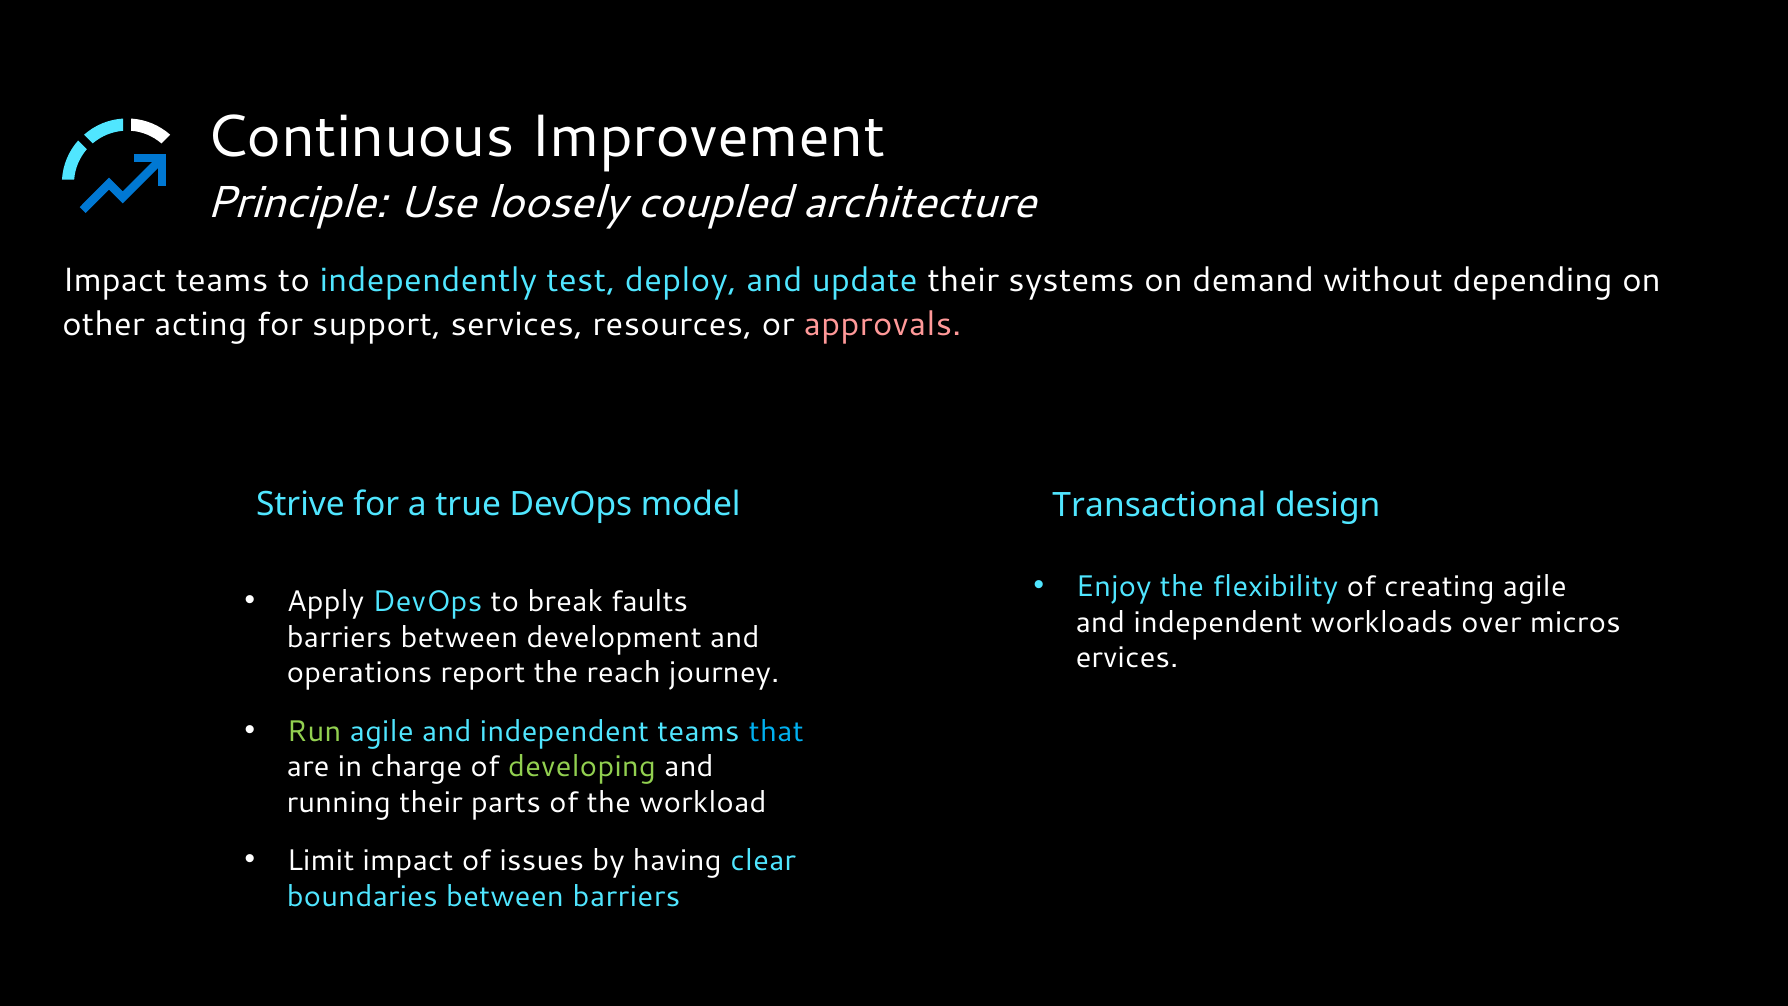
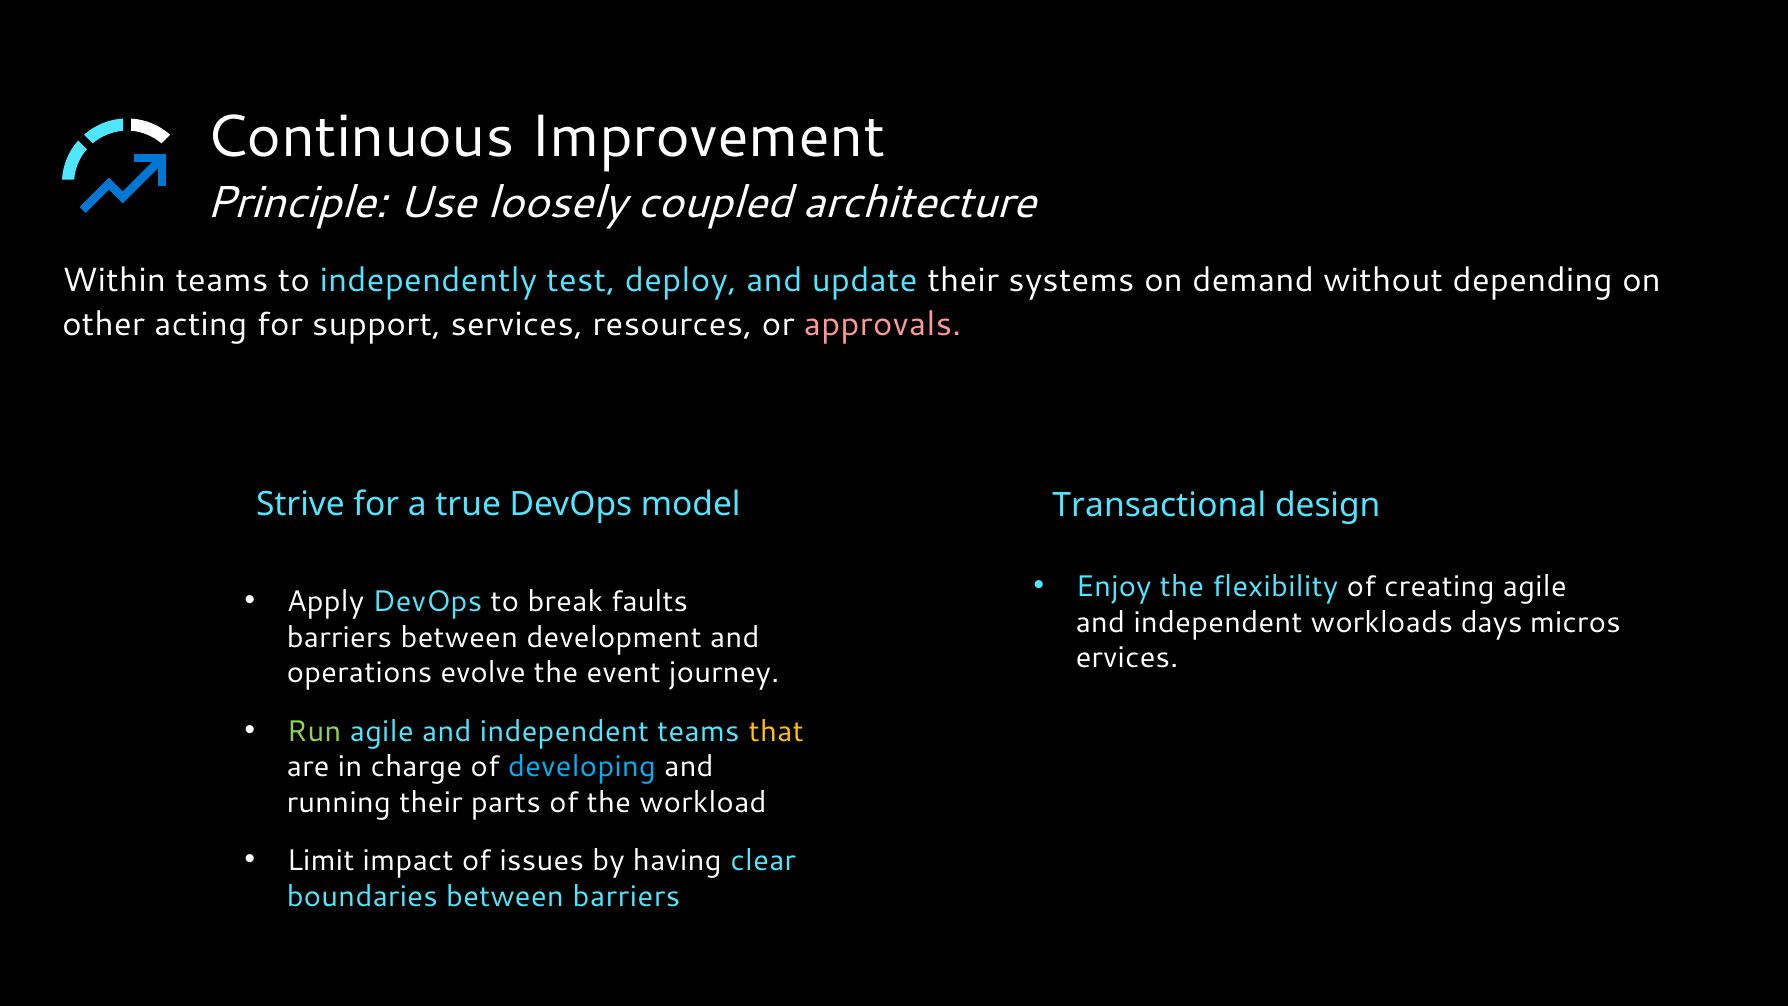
Impact at (114, 280): Impact -> Within
over: over -> days
report: report -> evolve
reach: reach -> event
that colour: light blue -> yellow
developing colour: light green -> light blue
